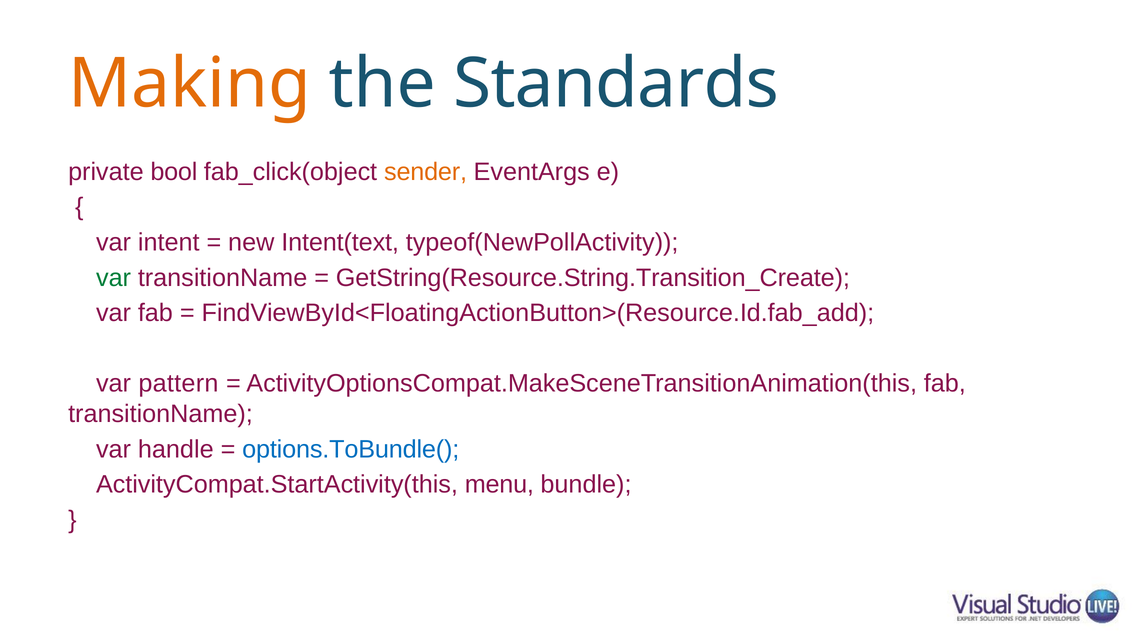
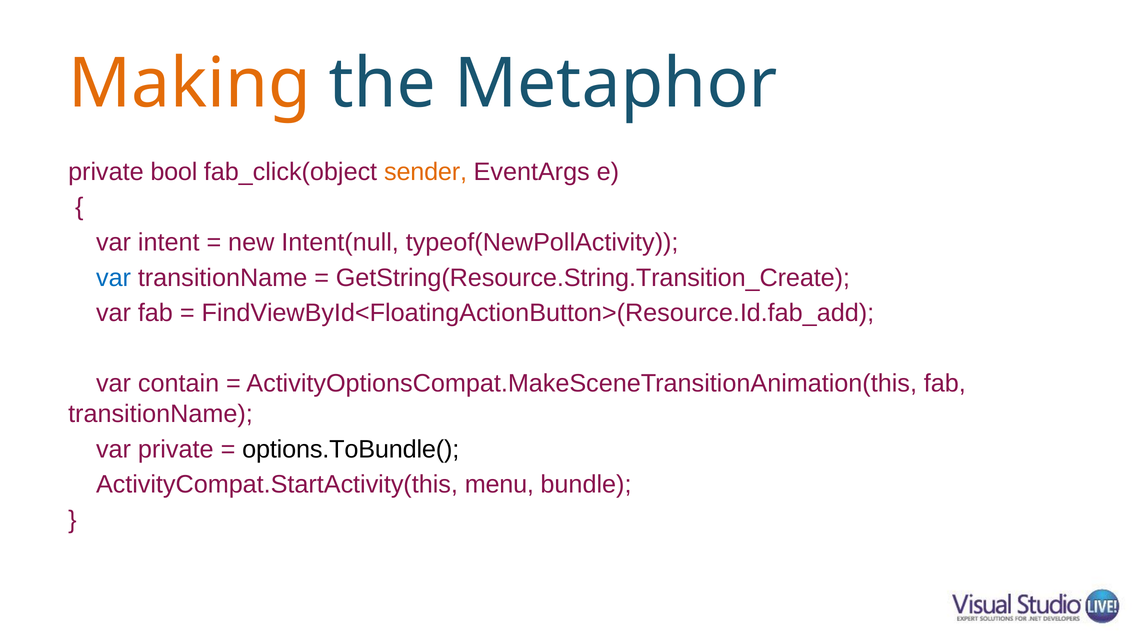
Standards: Standards -> Metaphor
Intent(text: Intent(text -> Intent(null
var at (114, 278) colour: green -> blue
pattern: pattern -> contain
var handle: handle -> private
options.ToBundle( colour: blue -> black
